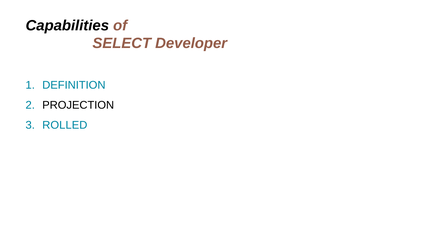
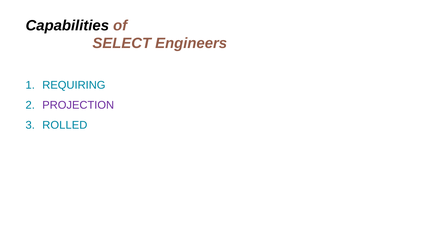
Developer: Developer -> Engineers
DEFINITION: DEFINITION -> REQUIRING
PROJECTION colour: black -> purple
